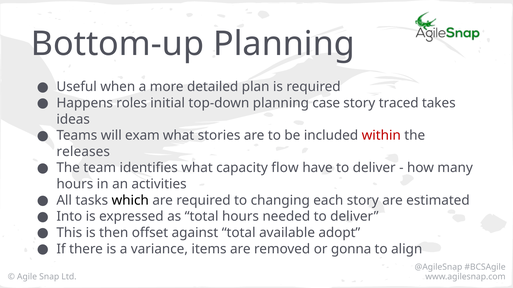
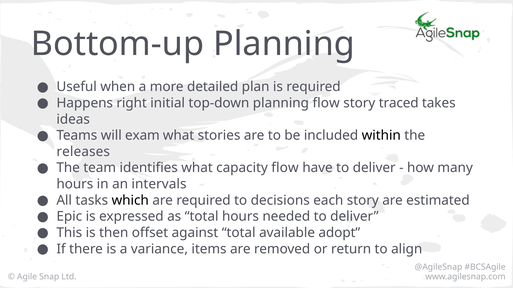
roles: roles -> right
planning case: case -> flow
within colour: red -> black
activities: activities -> intervals
changing: changing -> decisions
Into: Into -> Epic
gonna: gonna -> return
